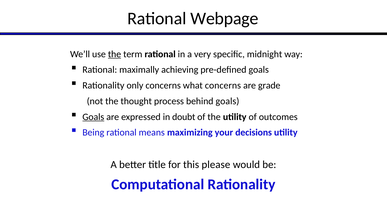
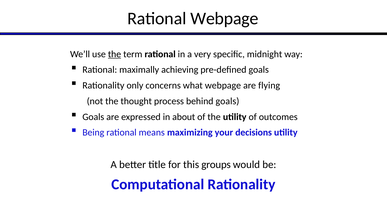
what concerns: concerns -> webpage
grade: grade -> flying
Goals at (93, 117) underline: present -> none
doubt: doubt -> about
please: please -> groups
